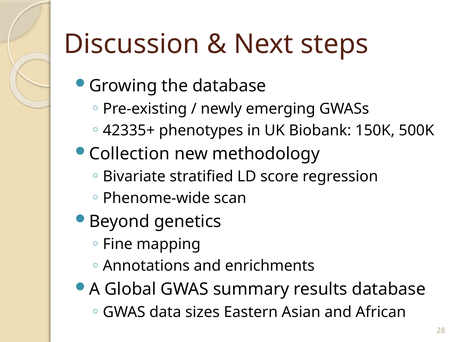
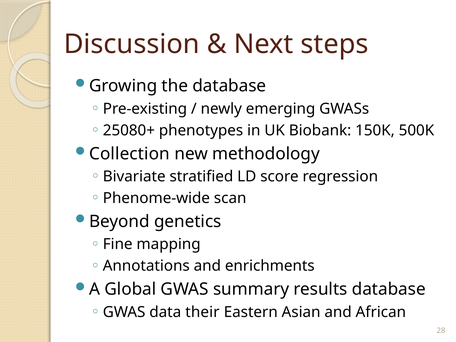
42335+: 42335+ -> 25080+
sizes: sizes -> their
